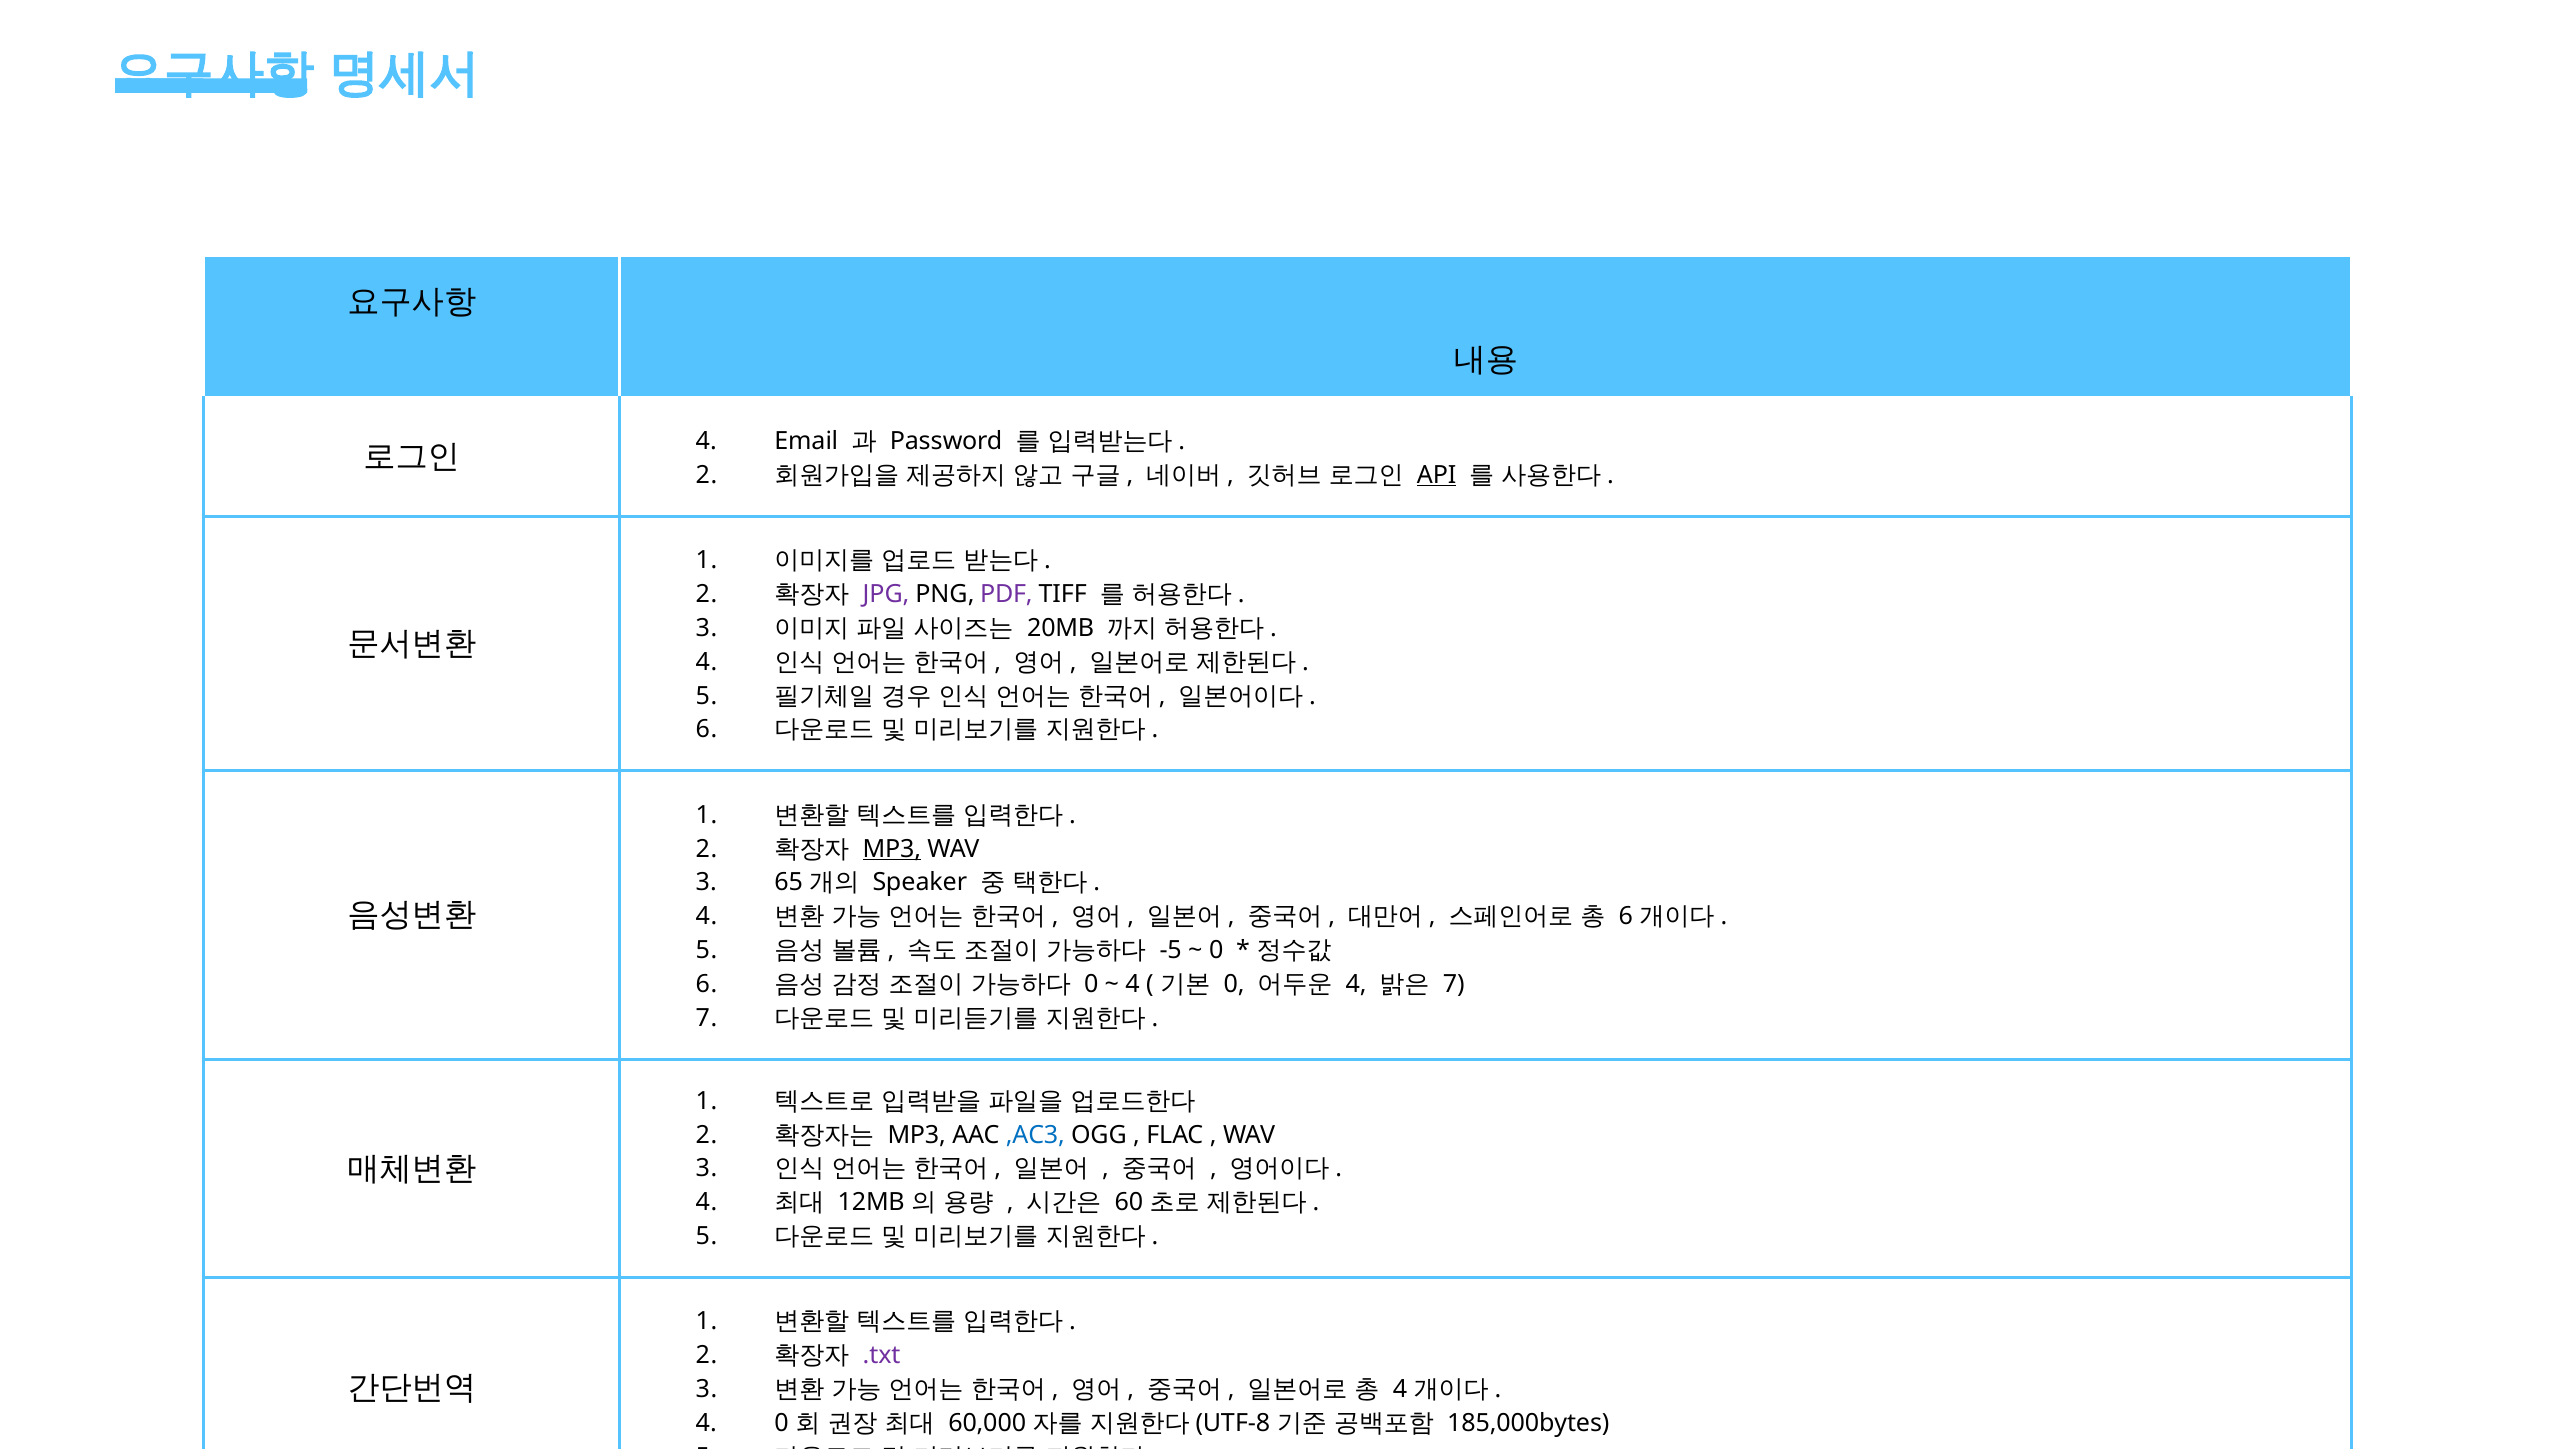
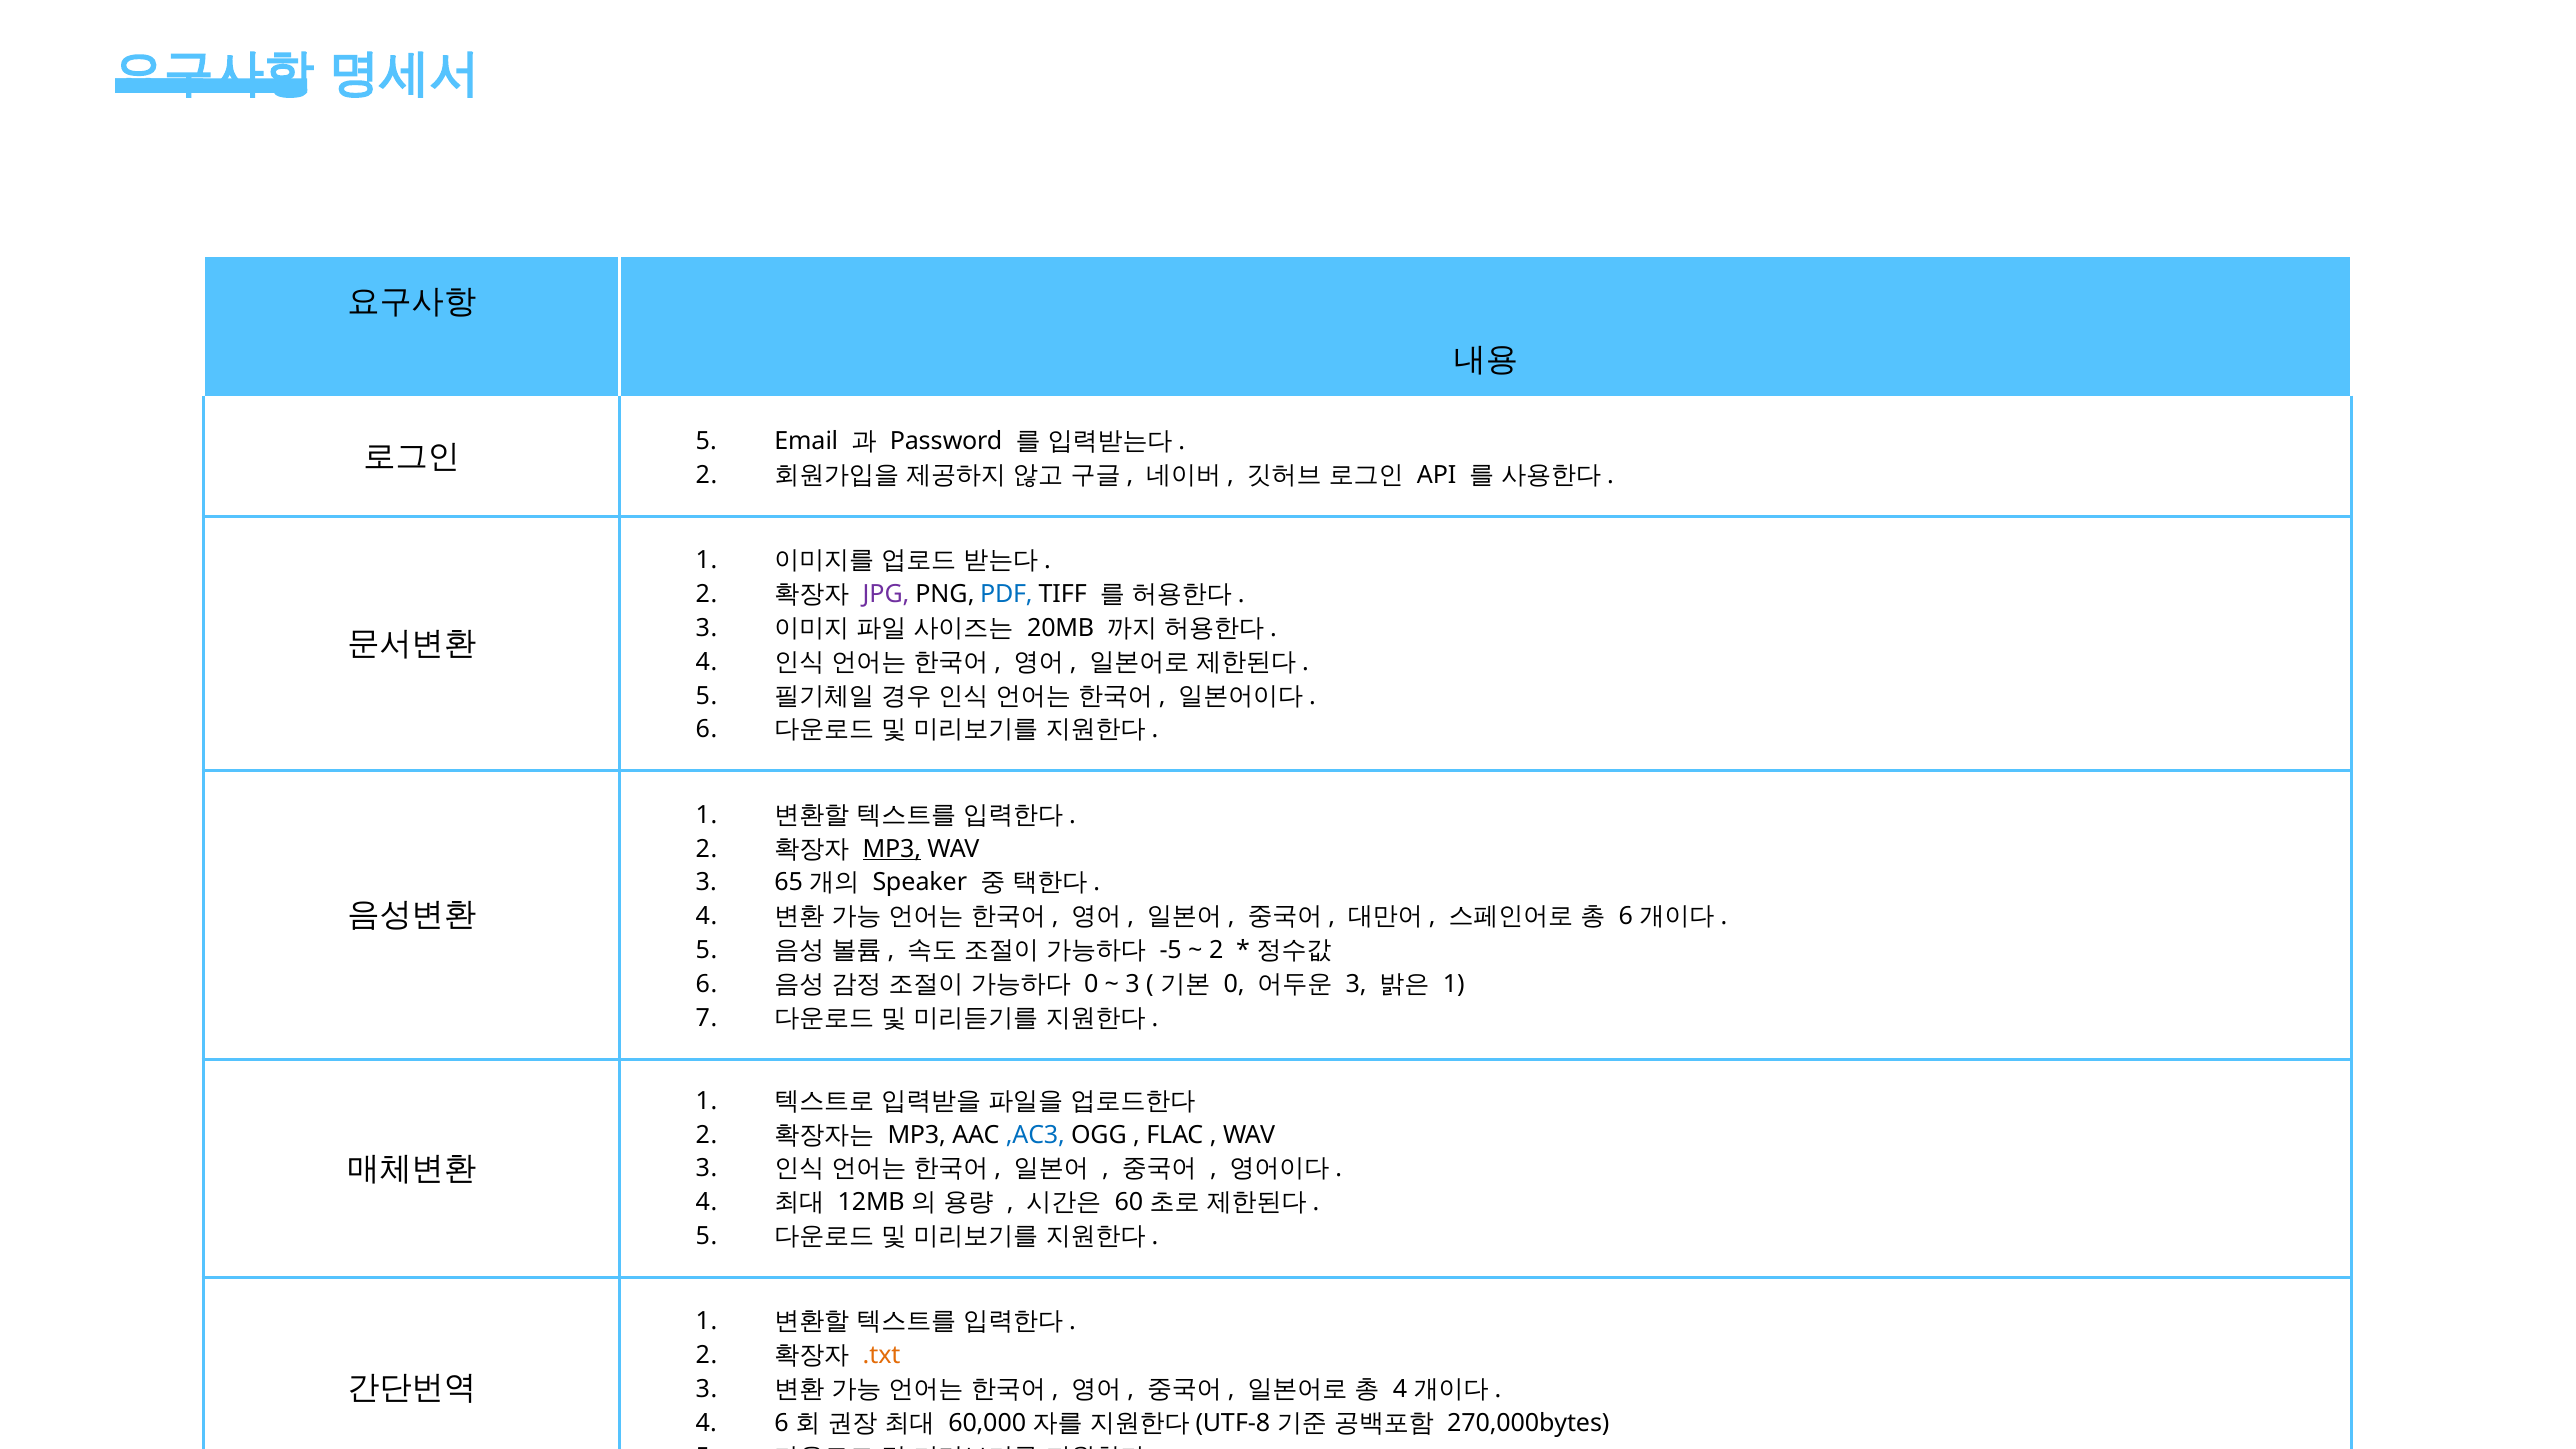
4 at (706, 441): 4 -> 5
API underline: present -> none
PDF colour: purple -> blue
0 at (1216, 950): 0 -> 2
4 at (1133, 984): 4 -> 3
4 at (1356, 984): 4 -> 3
7 at (1454, 984): 7 -> 1
.txt colour: purple -> orange
0 at (782, 1423): 0 -> 6
185,000bytes: 185,000bytes -> 270,000bytes
